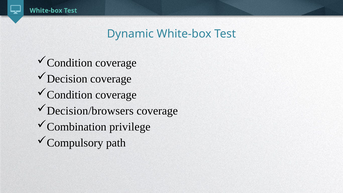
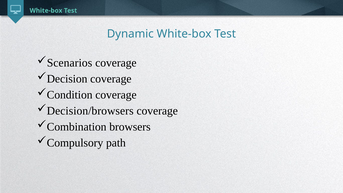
Condition at (70, 63): Condition -> Scenarios
privilege: privilege -> browsers
